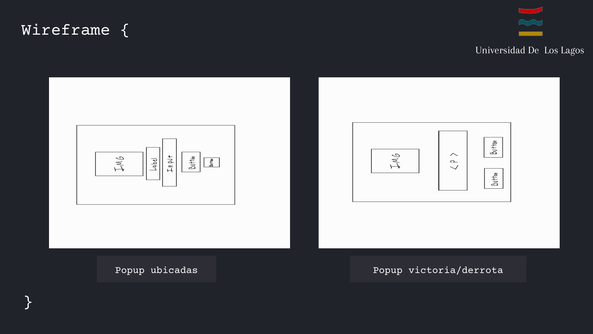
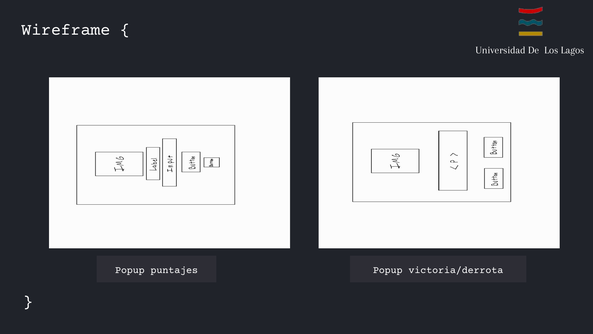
ubicadas: ubicadas -> puntajes
